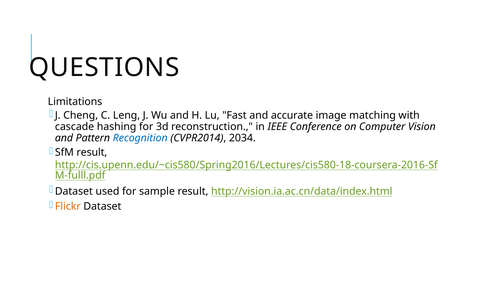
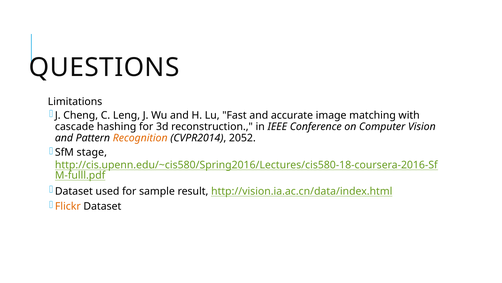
Recognition colour: blue -> orange
2034: 2034 -> 2052
SfM result: result -> stage
